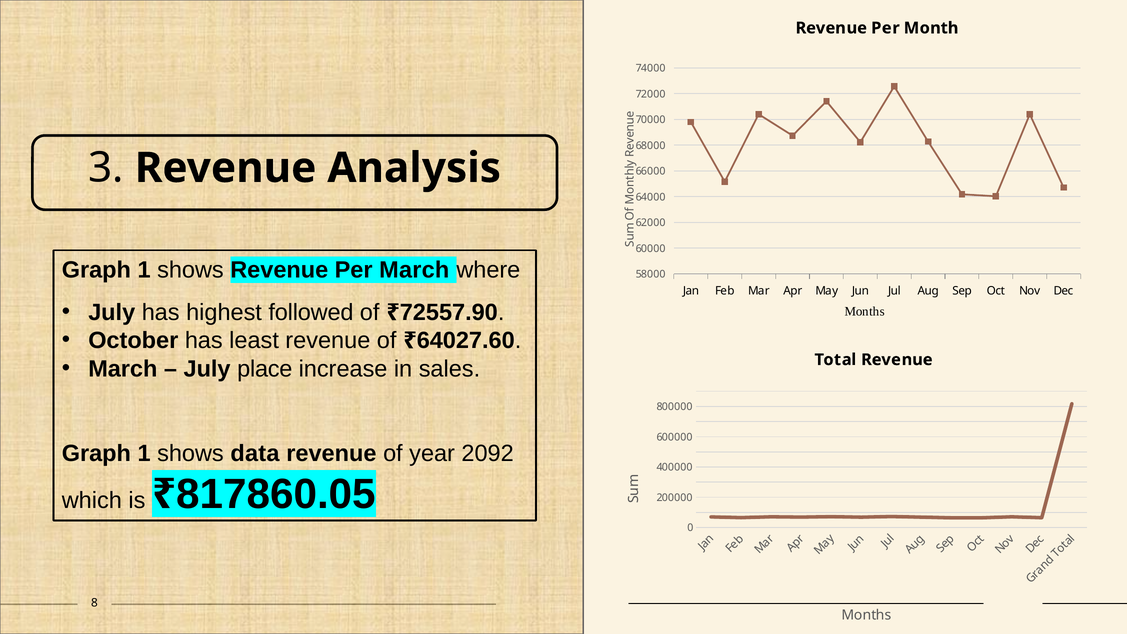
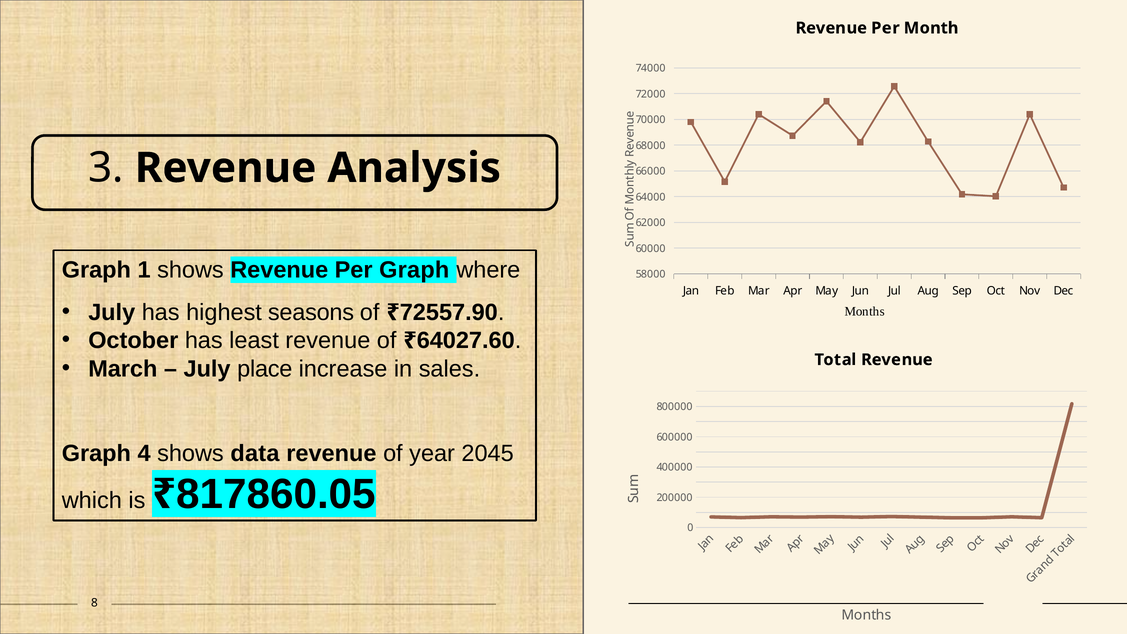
Per March: March -> Graph
followed: followed -> seasons
1 at (144, 453): 1 -> 4
2092: 2092 -> 2045
